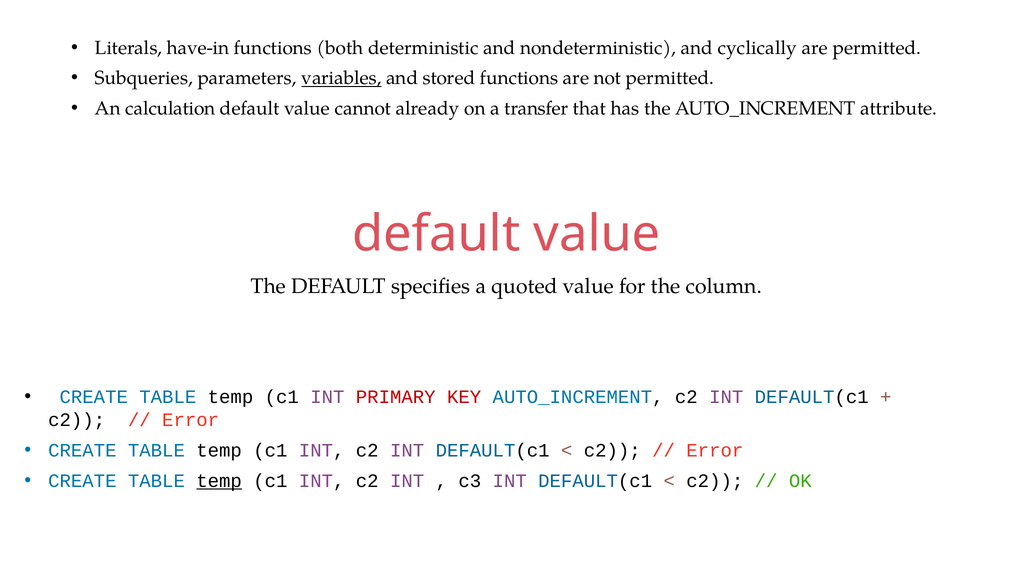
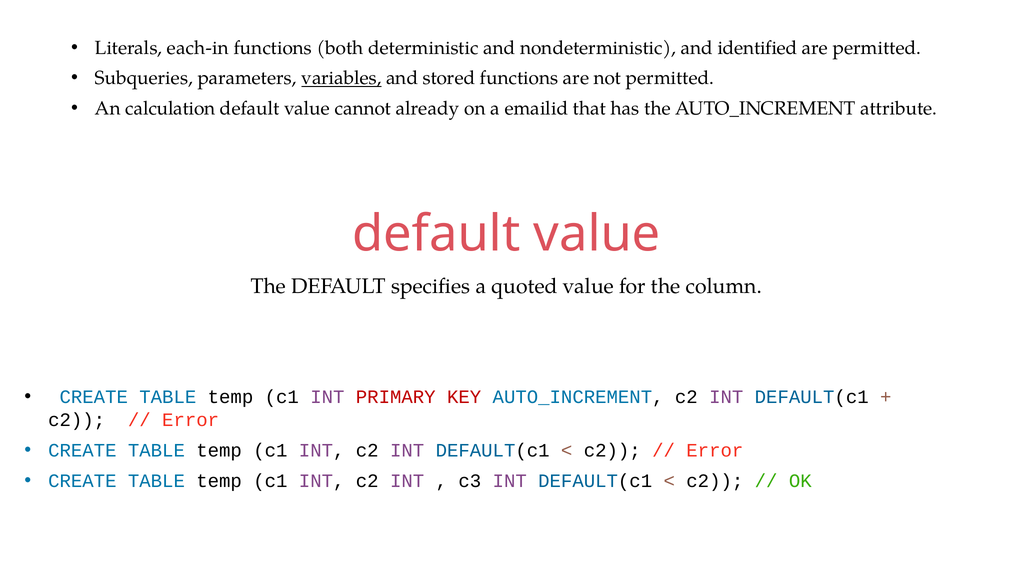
have-in: have-in -> each-in
cyclically: cyclically -> identified
transfer: transfer -> emailid
temp at (219, 481) underline: present -> none
